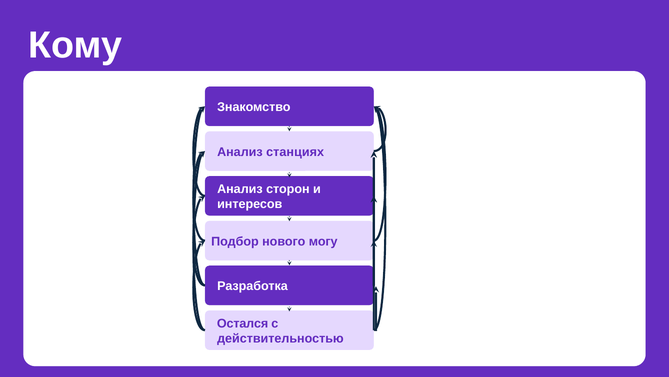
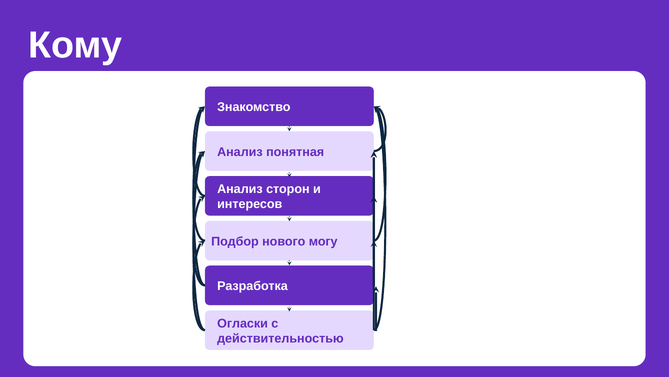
станциях: станциях -> понятная
Остался: Остался -> Огласки
